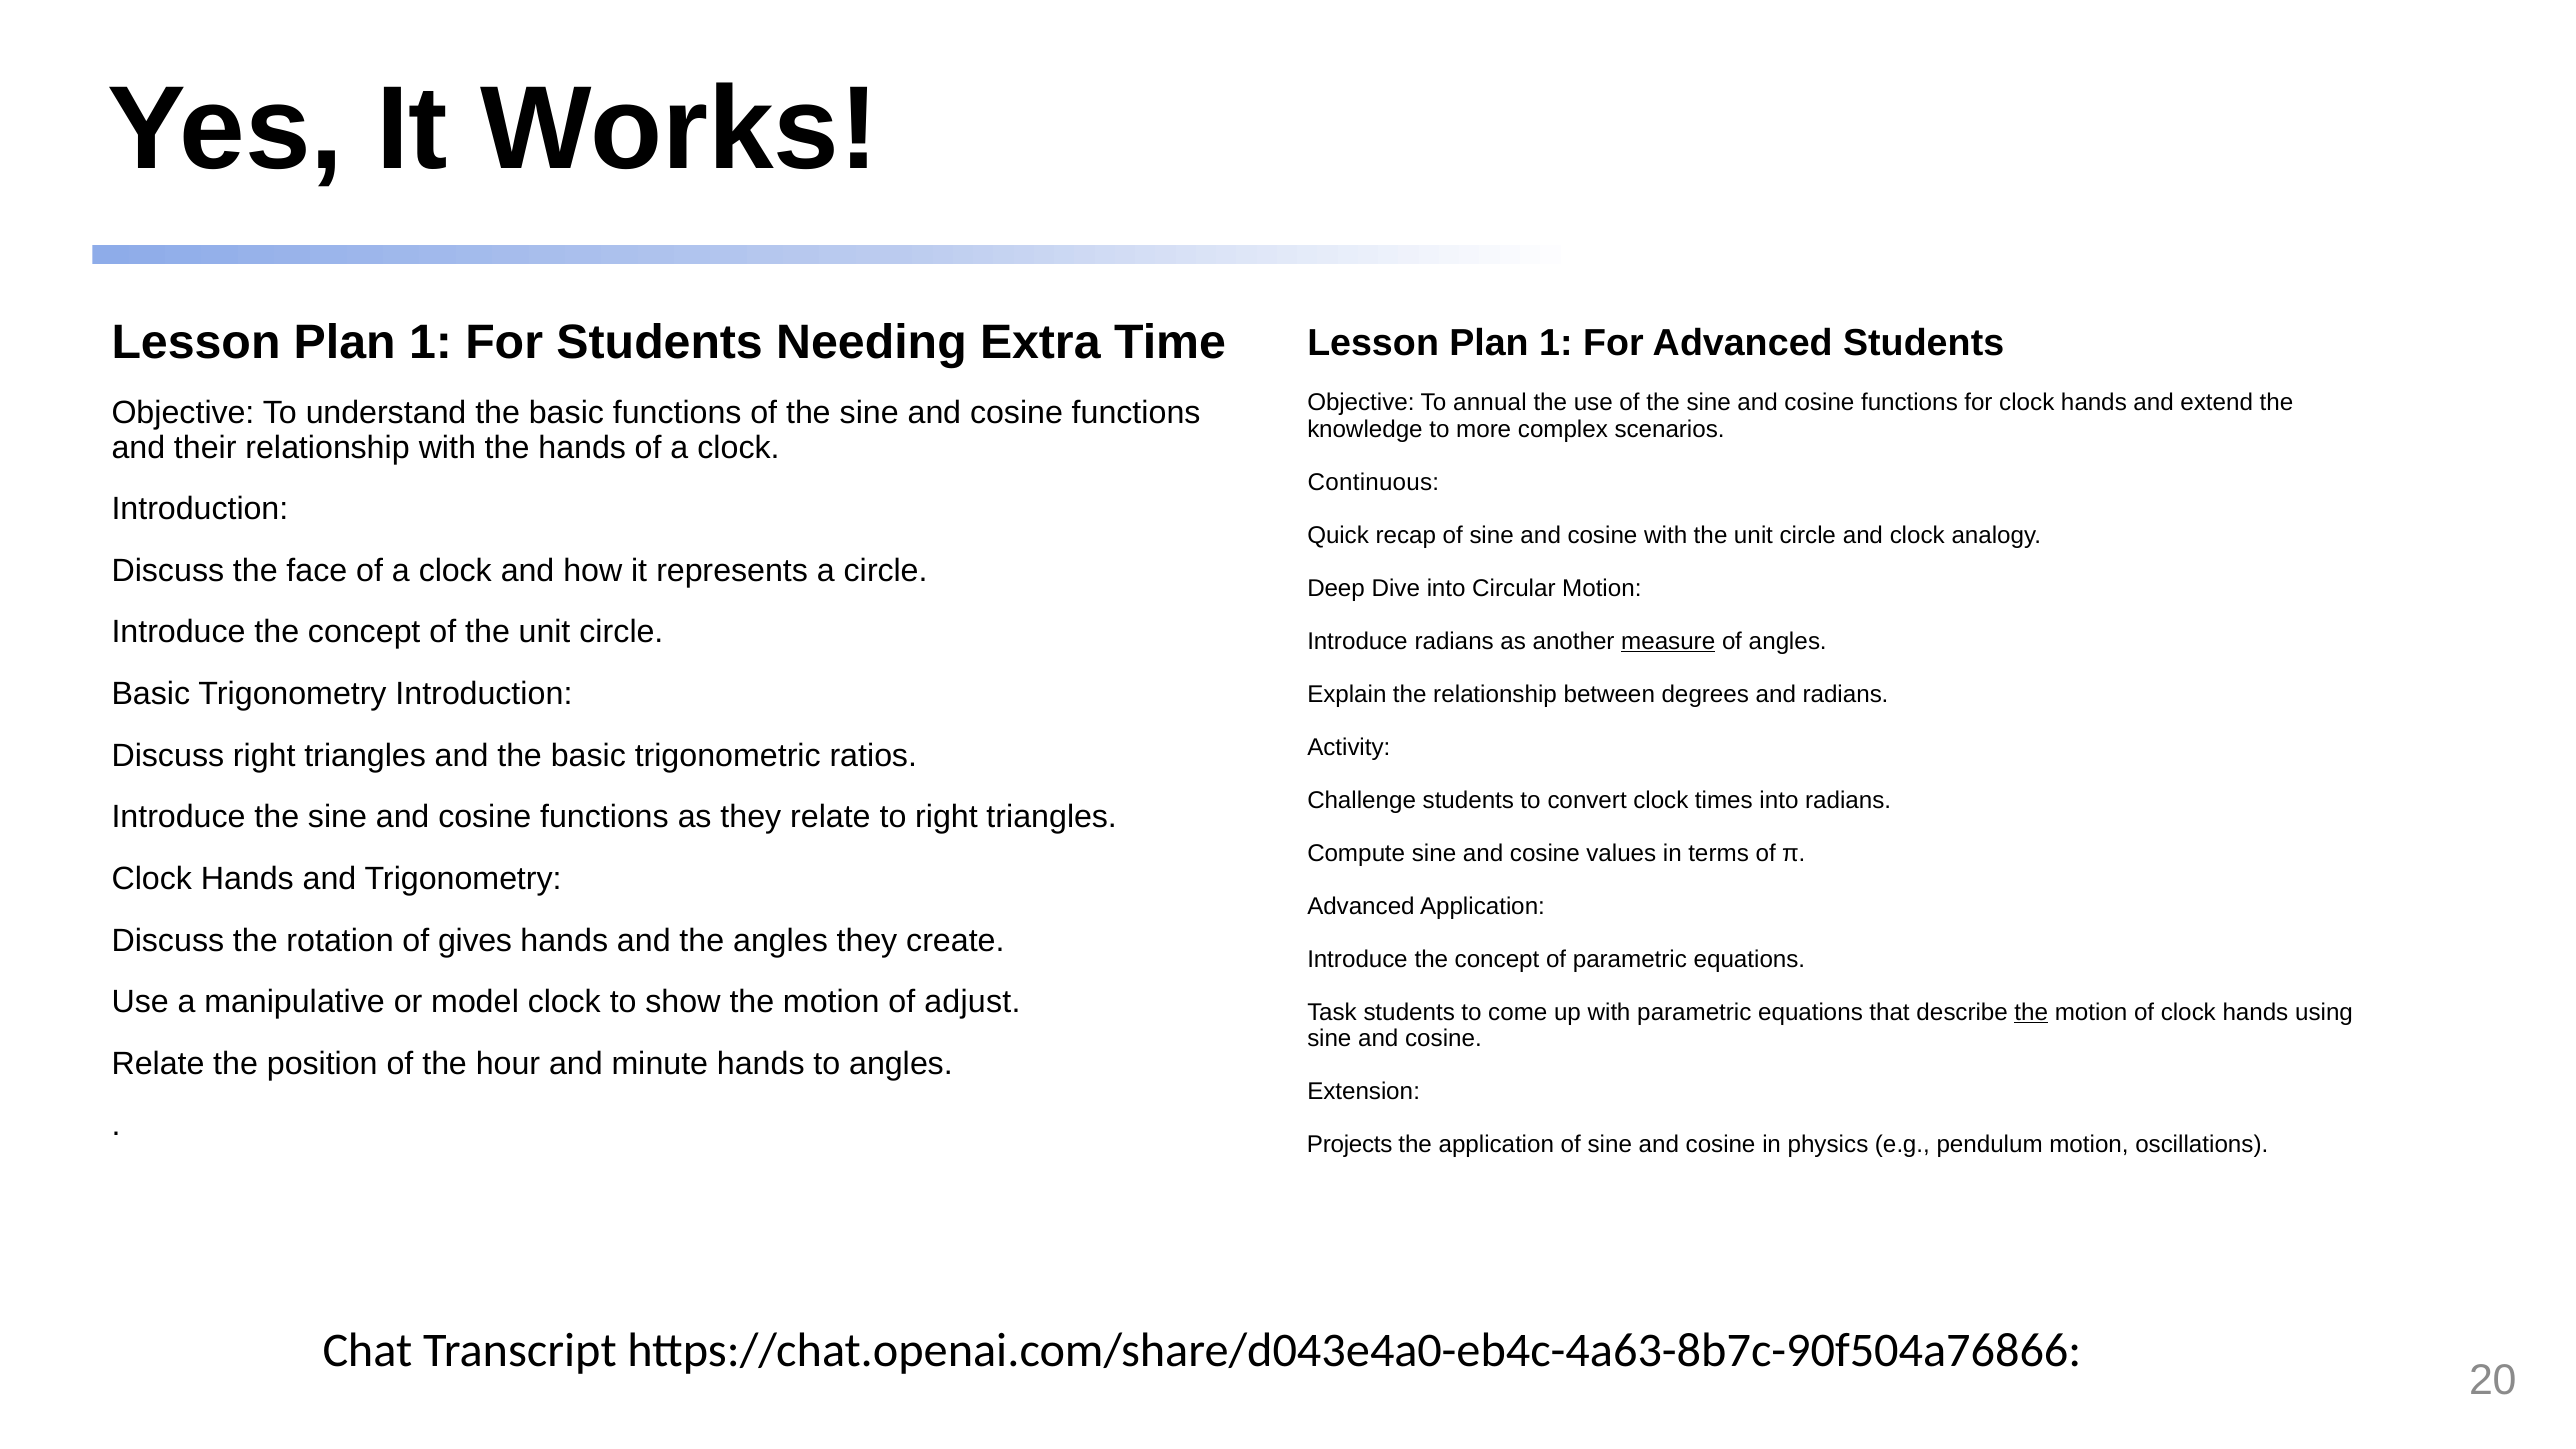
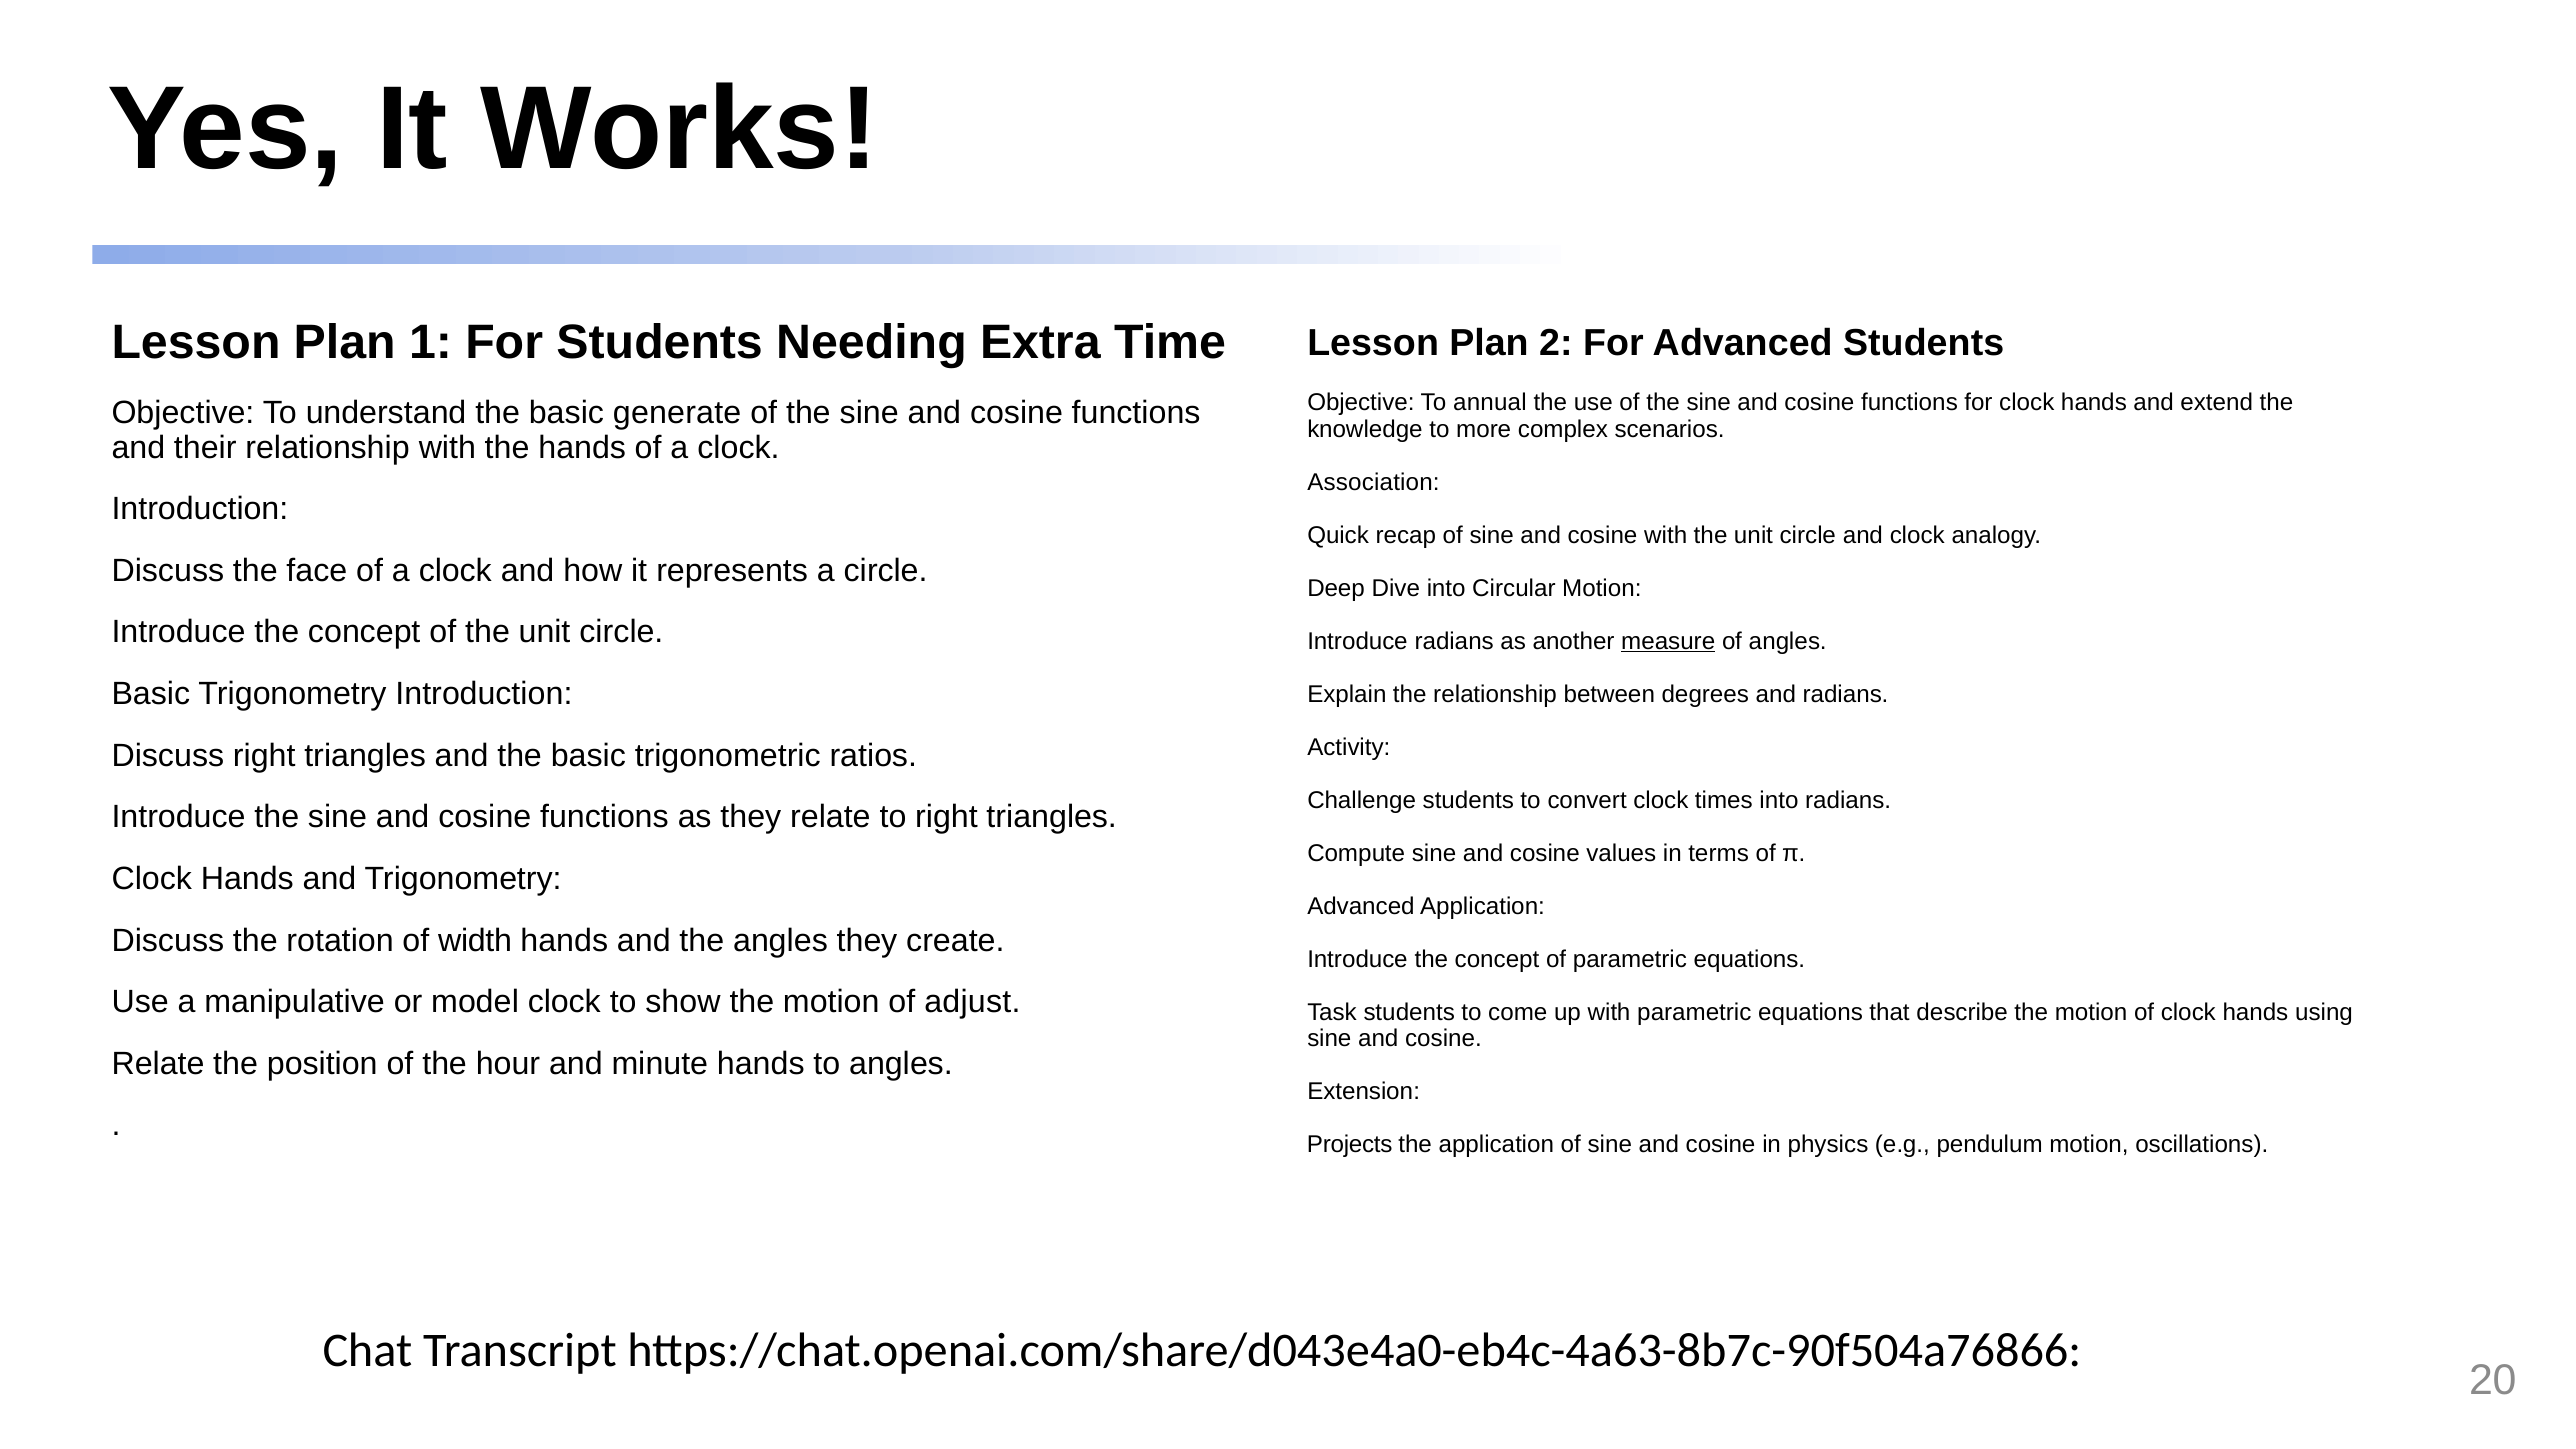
1 at (1556, 343): 1 -> 2
basic functions: functions -> generate
Continuous: Continuous -> Association
gives: gives -> width
the at (2031, 1012) underline: present -> none
